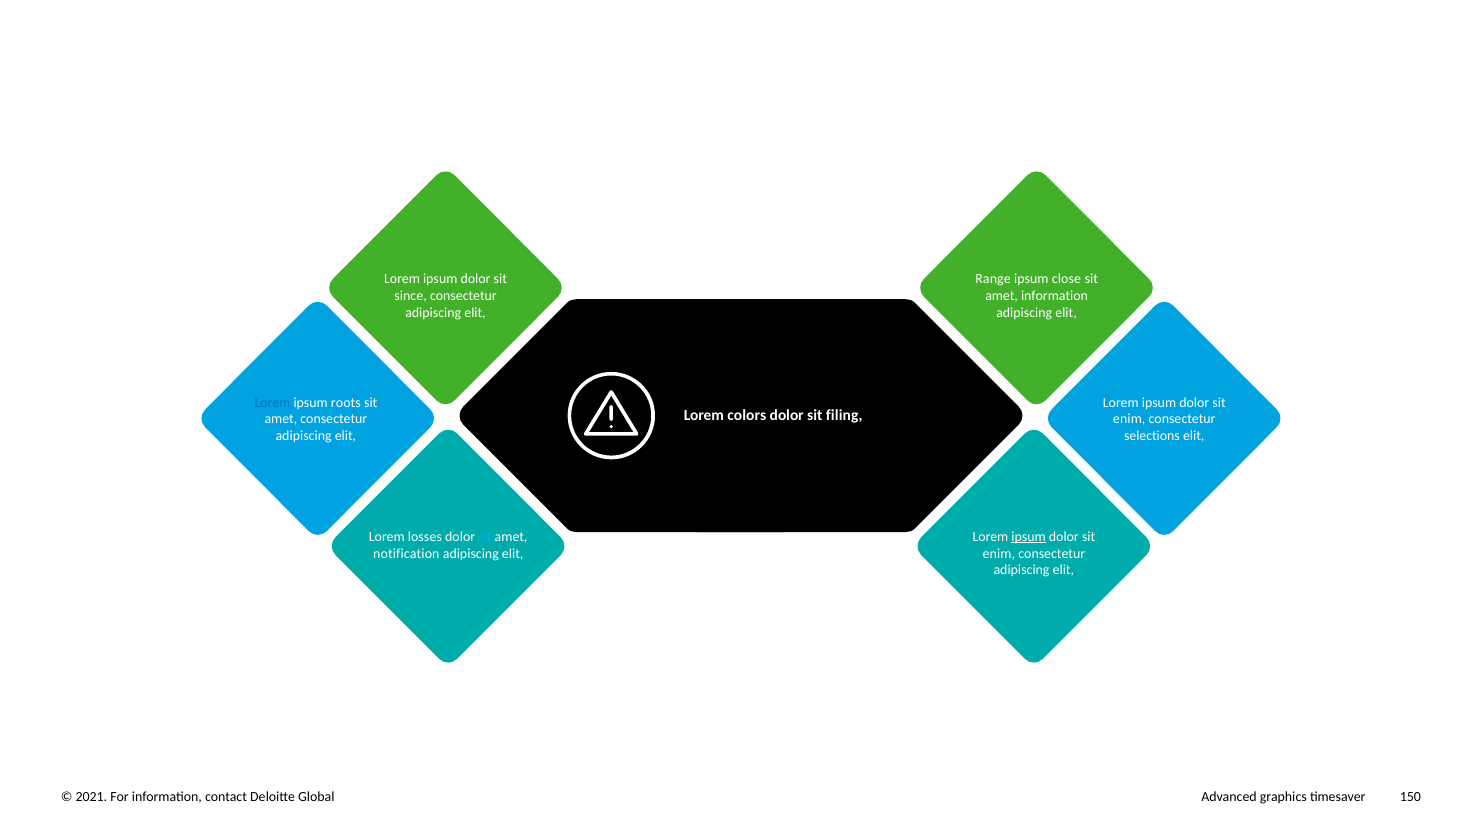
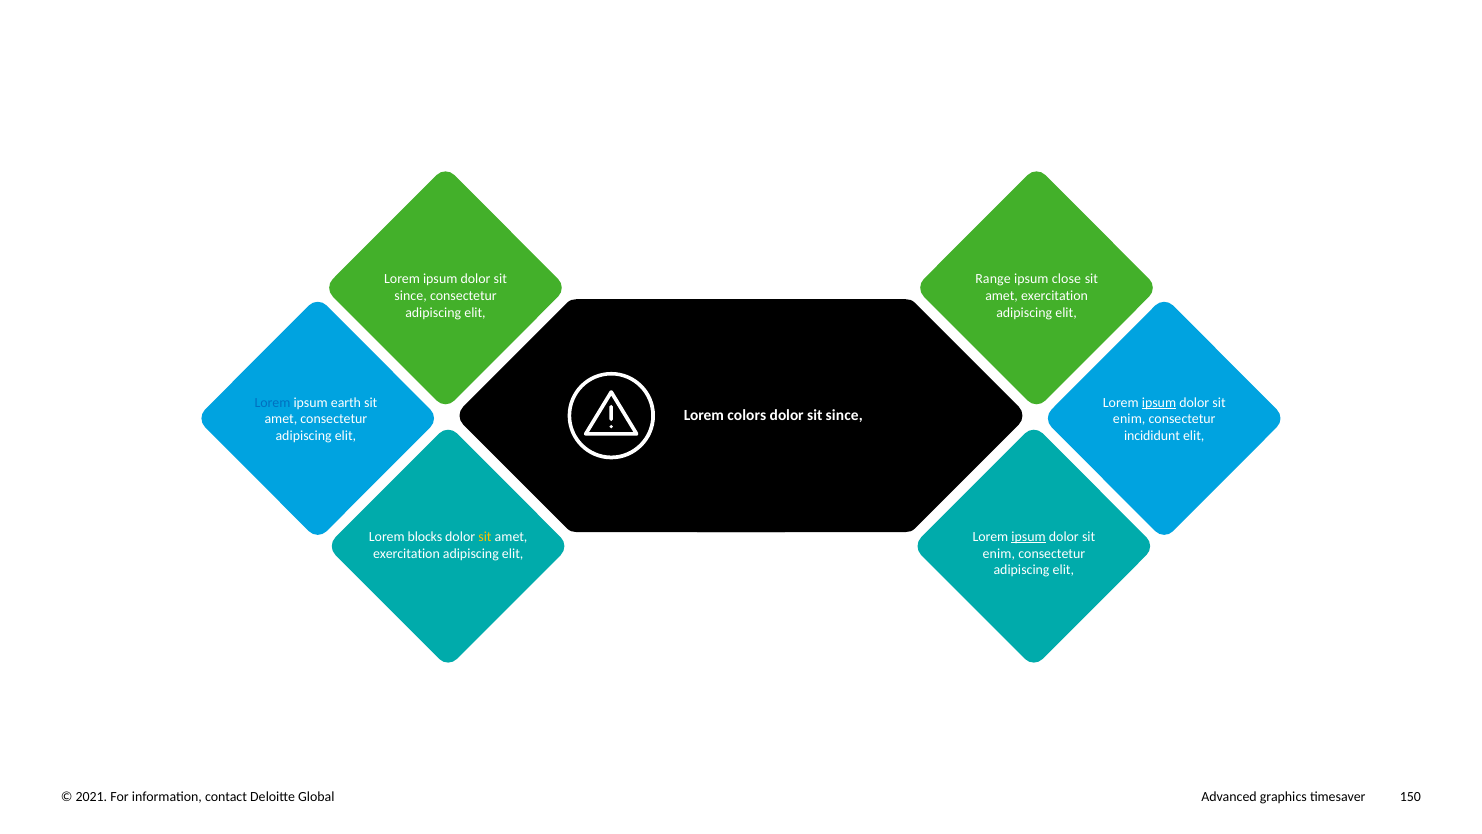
information at (1054, 296): information -> exercitation
roots: roots -> earth
ipsum at (1159, 402) underline: none -> present
filing at (844, 415): filing -> since
selections: selections -> incididunt
losses: losses -> blocks
sit at (485, 537) colour: light blue -> yellow
notification at (406, 553): notification -> exercitation
